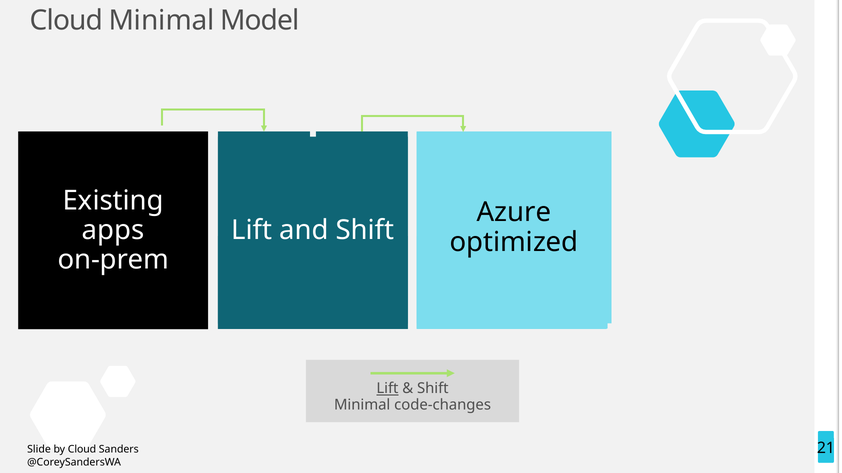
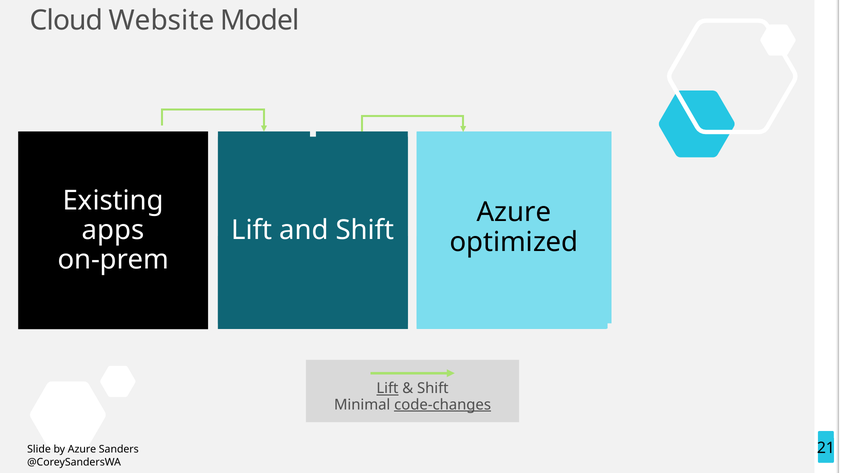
Cloud Minimal: Minimal -> Website
code-changes underline: none -> present
by Cloud: Cloud -> Azure
